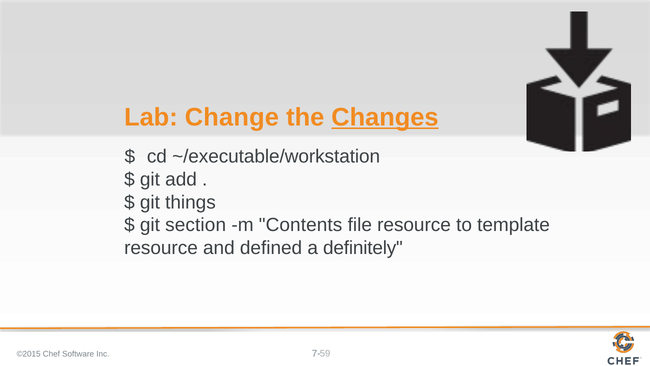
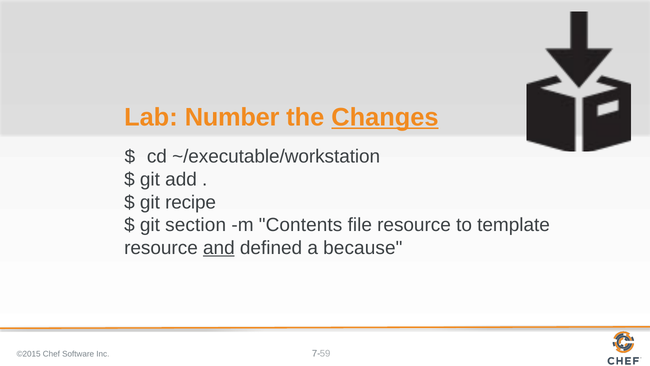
Change: Change -> Number
things: things -> recipe
and underline: none -> present
definitely: definitely -> because
